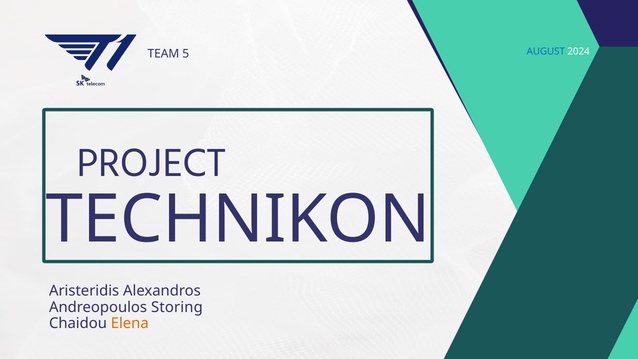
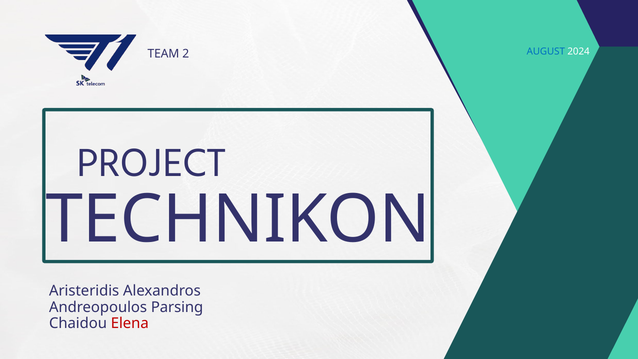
5: 5 -> 2
Storing: Storing -> Parsing
Elena colour: orange -> red
